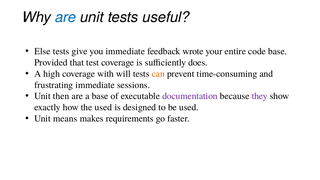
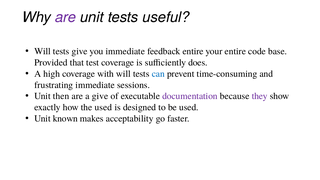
are at (66, 17) colour: blue -> purple
Else at (42, 51): Else -> Will
feedback wrote: wrote -> entire
can colour: orange -> blue
a base: base -> give
means: means -> known
requirements: requirements -> acceptability
